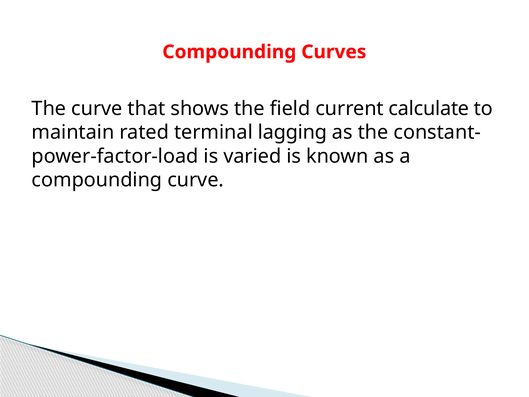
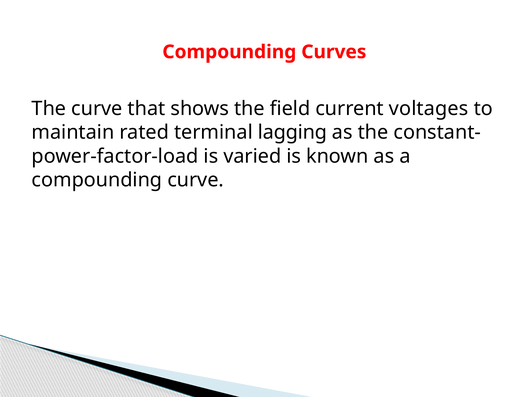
calculate: calculate -> voltages
